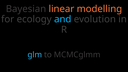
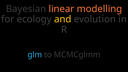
and colour: light blue -> yellow
